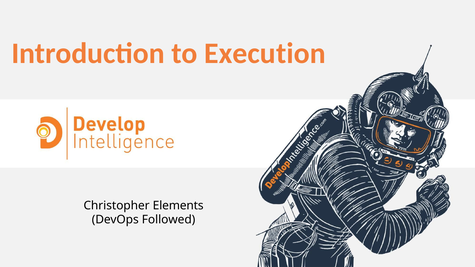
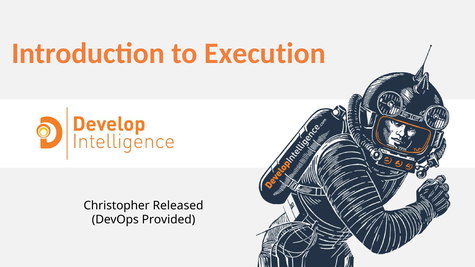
Elements: Elements -> Released
Followed: Followed -> Provided
